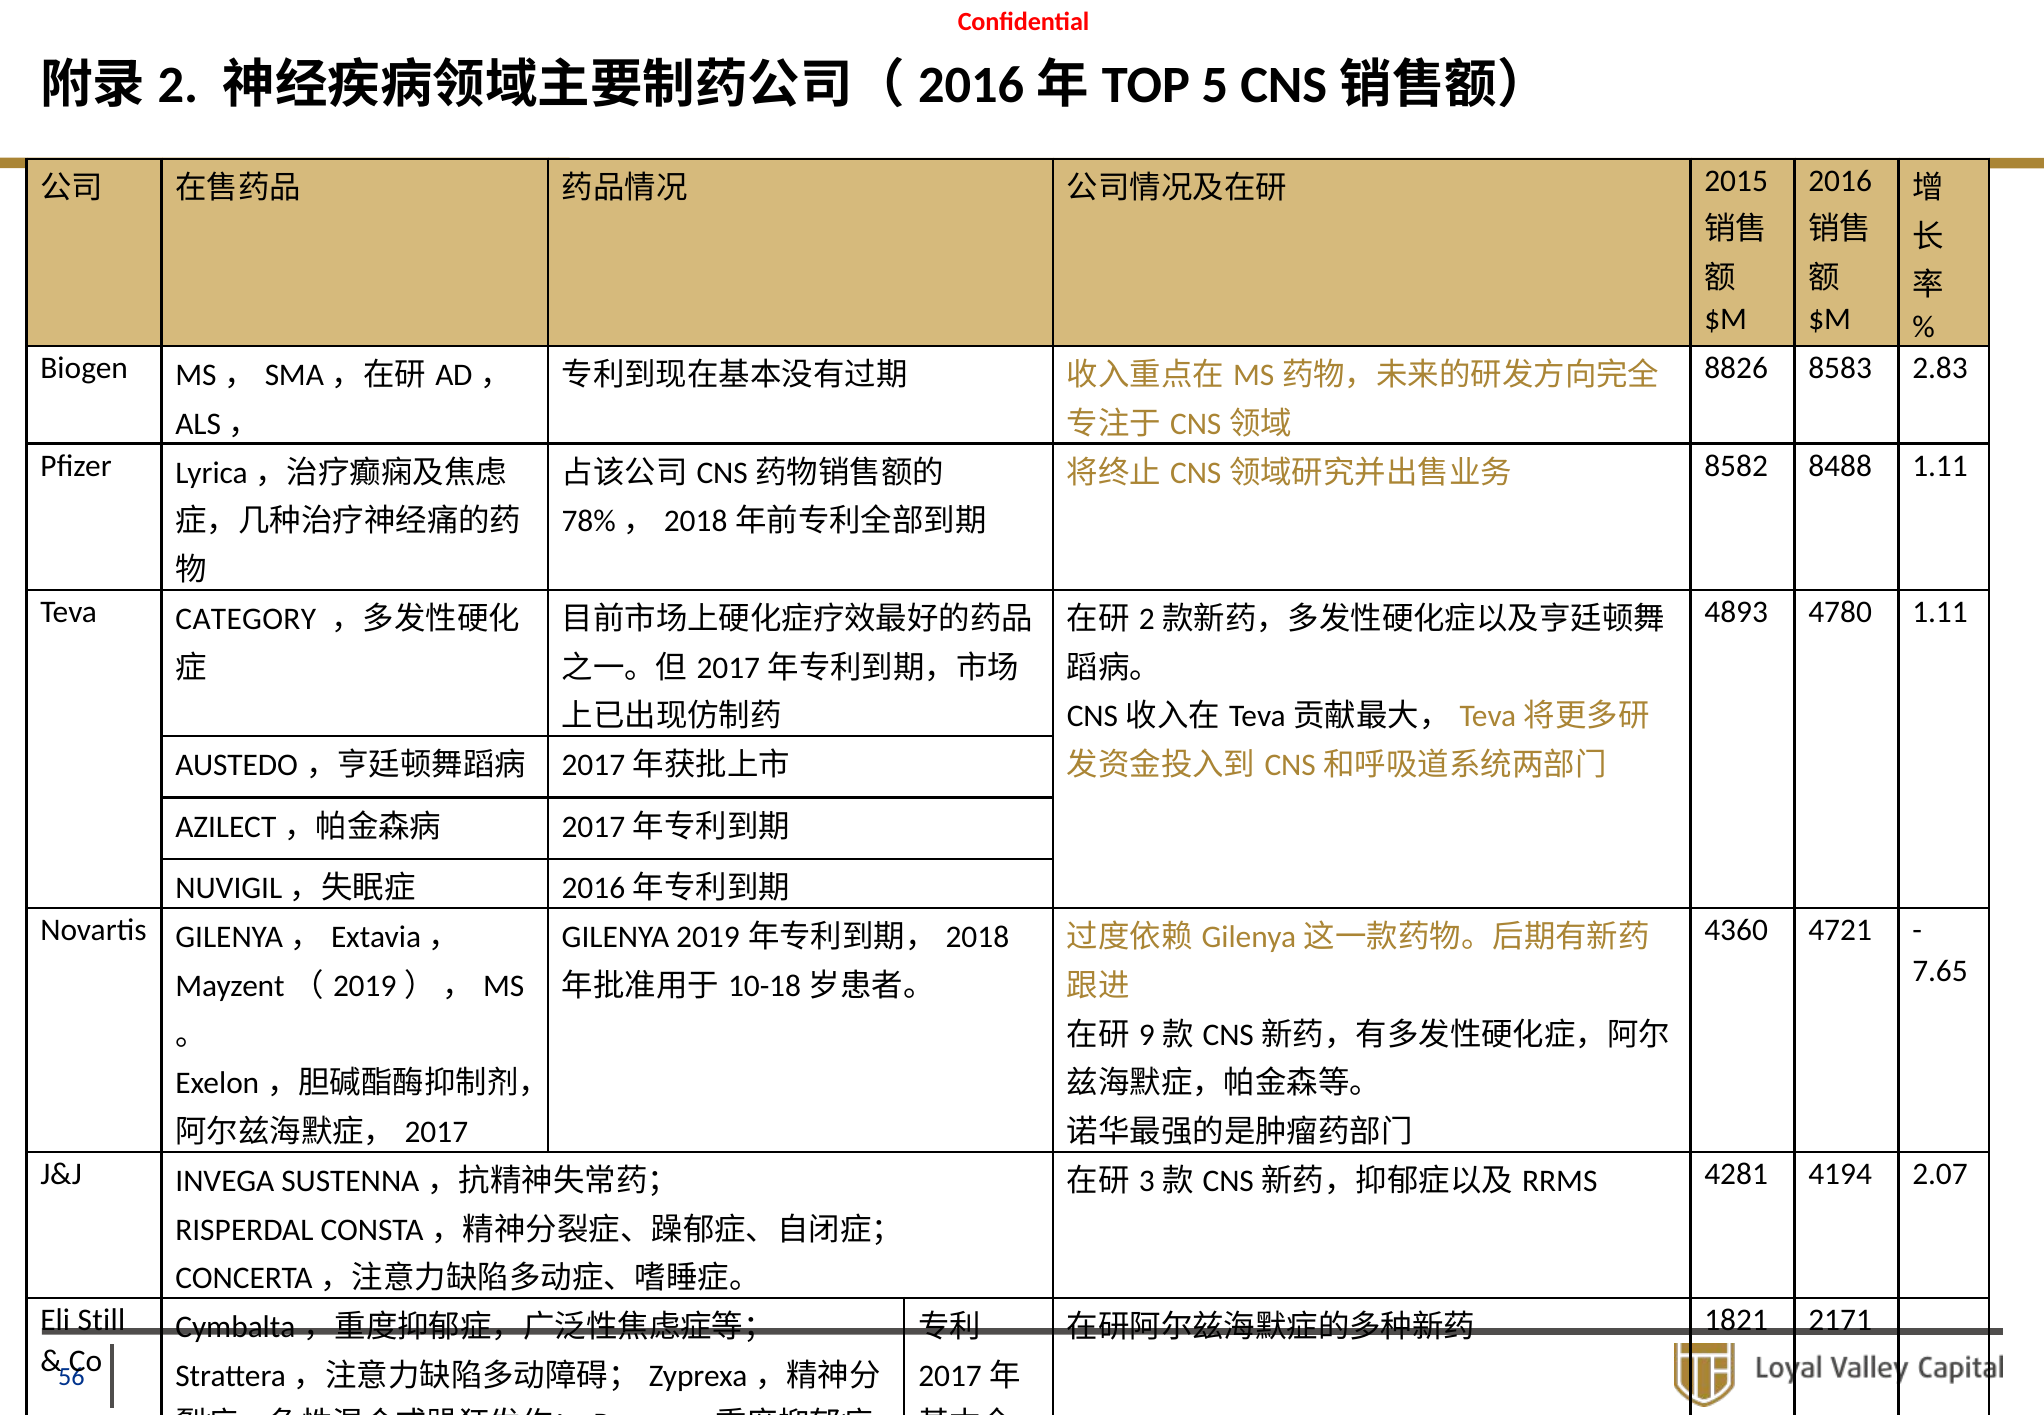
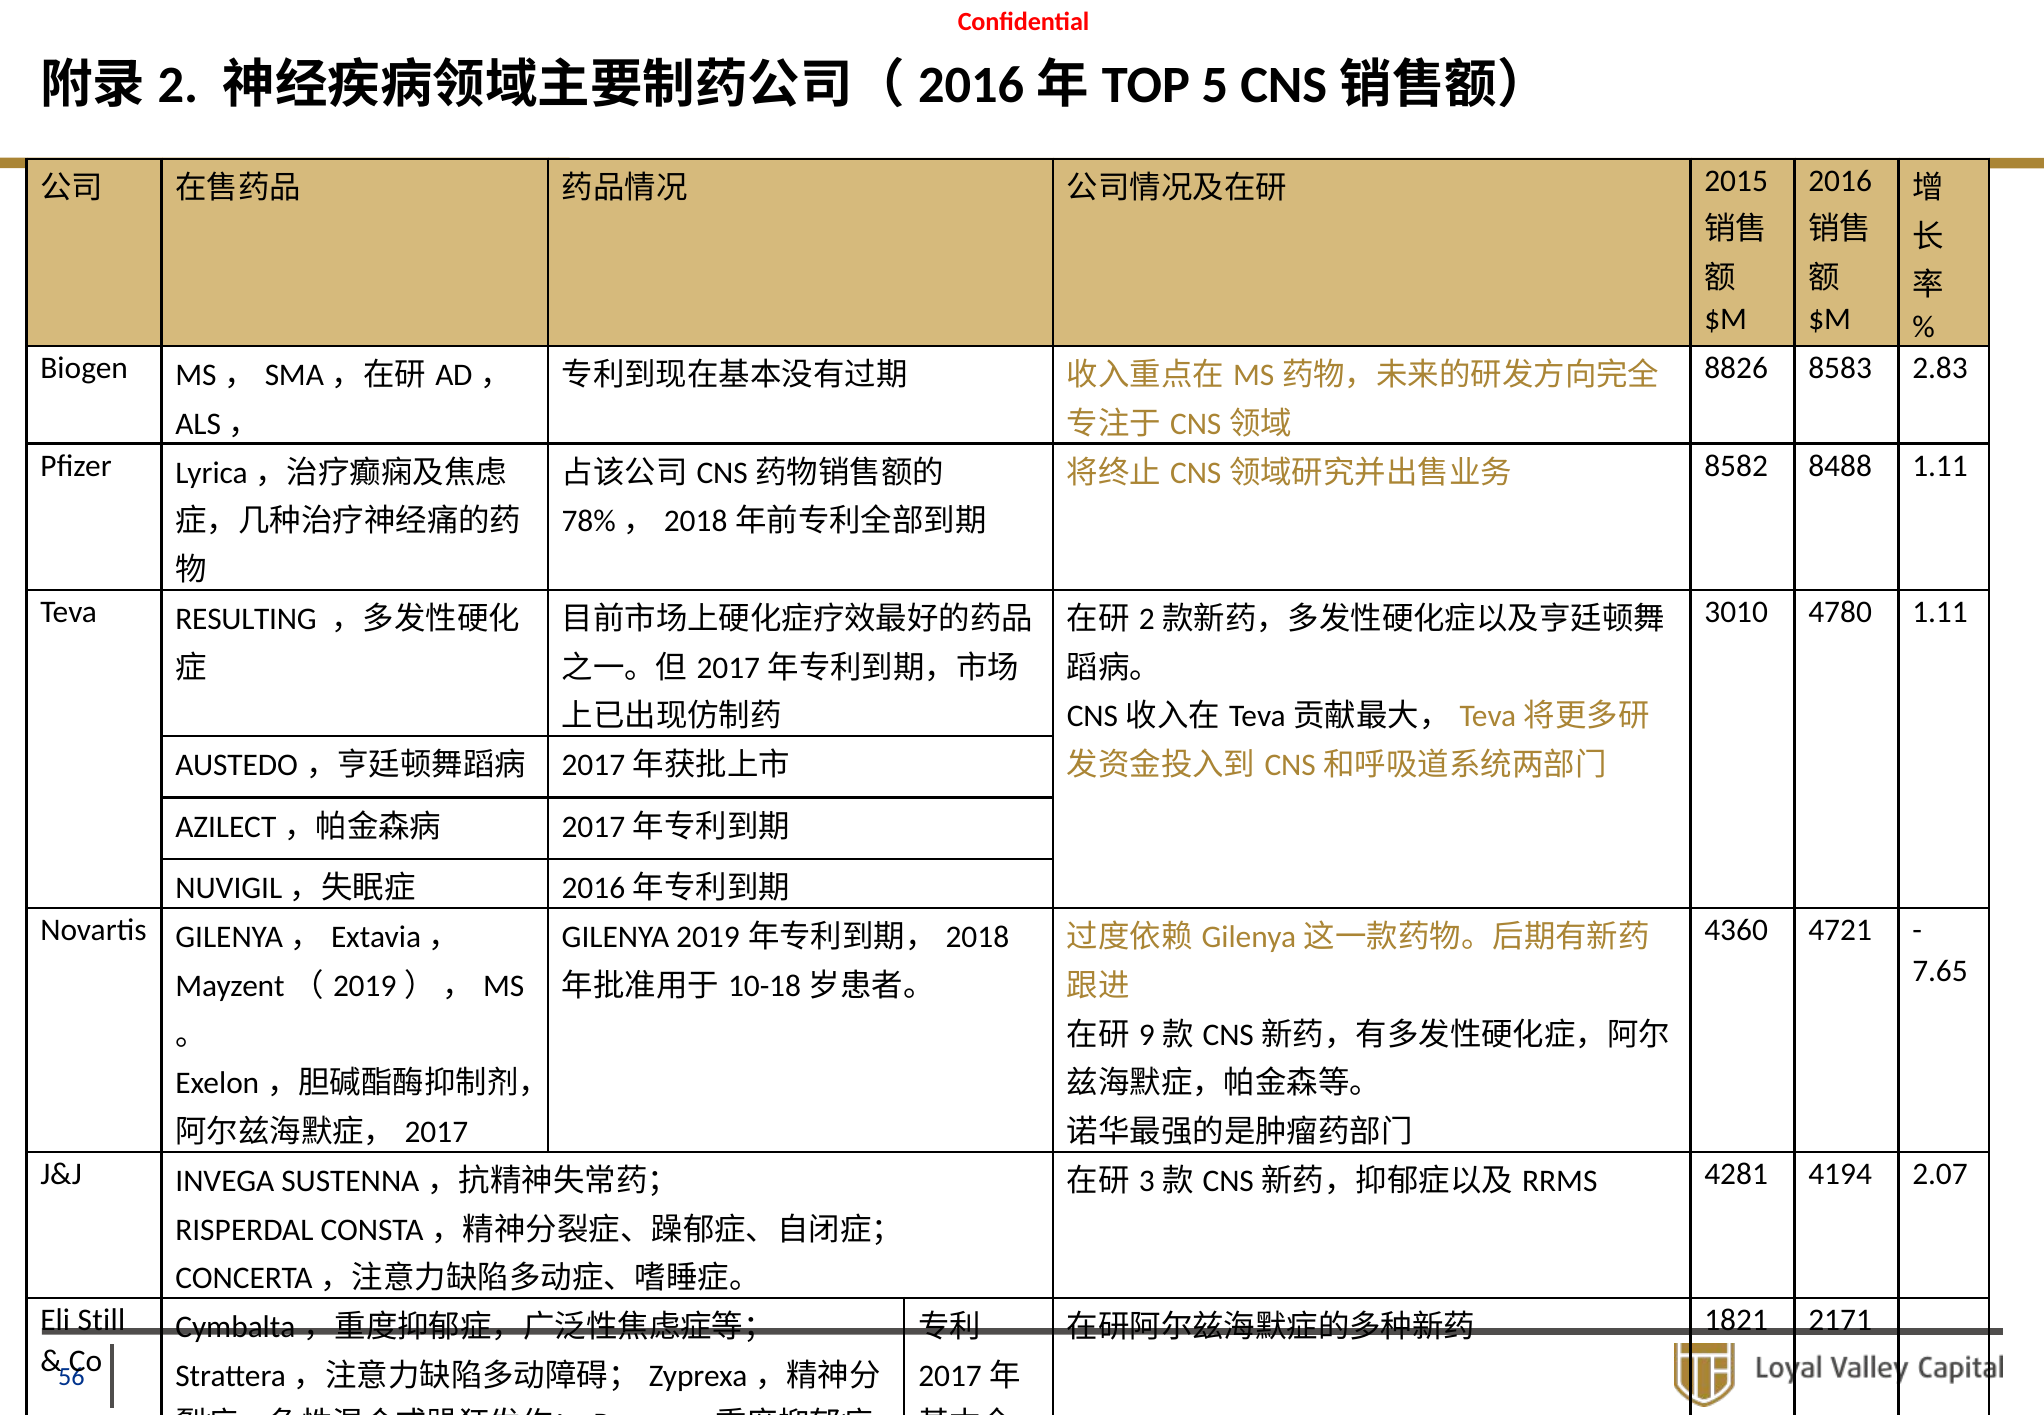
CATEGORY: CATEGORY -> RESULTING
4893: 4893 -> 3010
